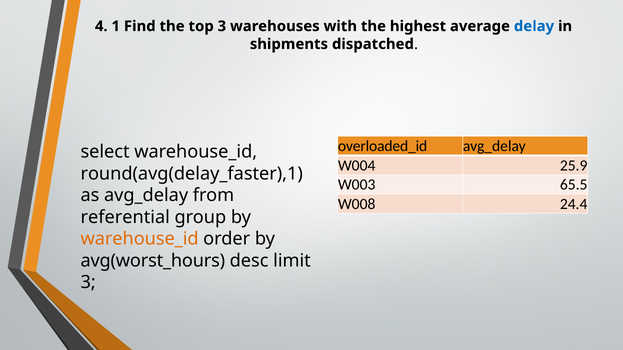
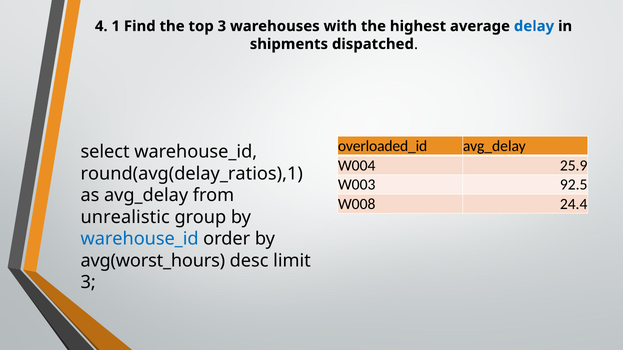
round(avg(delay_faster),1: round(avg(delay_faster),1 -> round(avg(delay_ratios),1
65.5: 65.5 -> 92.5
referential: referential -> unrealistic
warehouse_id at (140, 239) colour: orange -> blue
